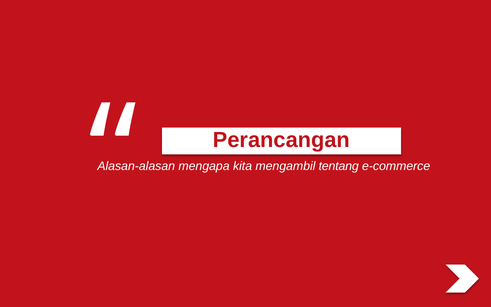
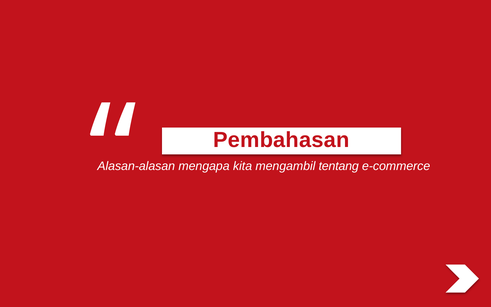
Perancangan: Perancangan -> Pembahasan
